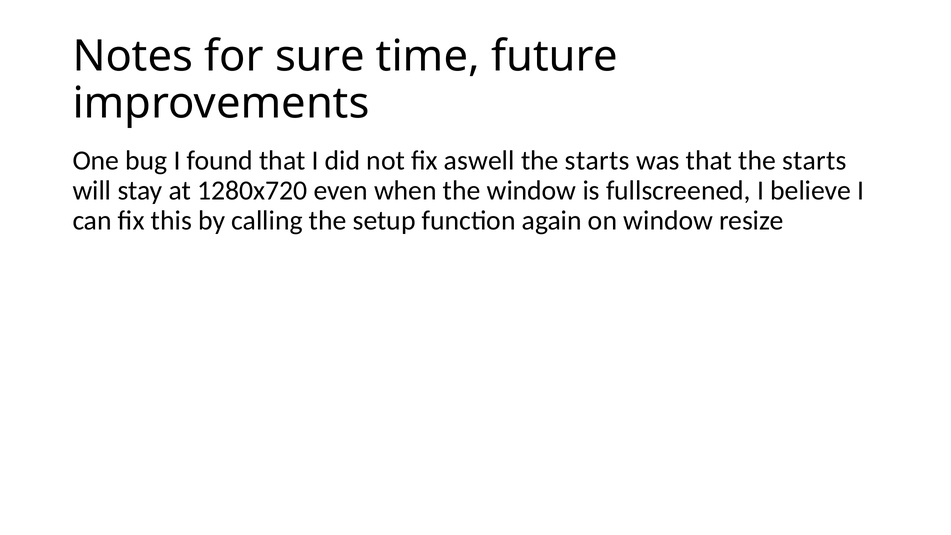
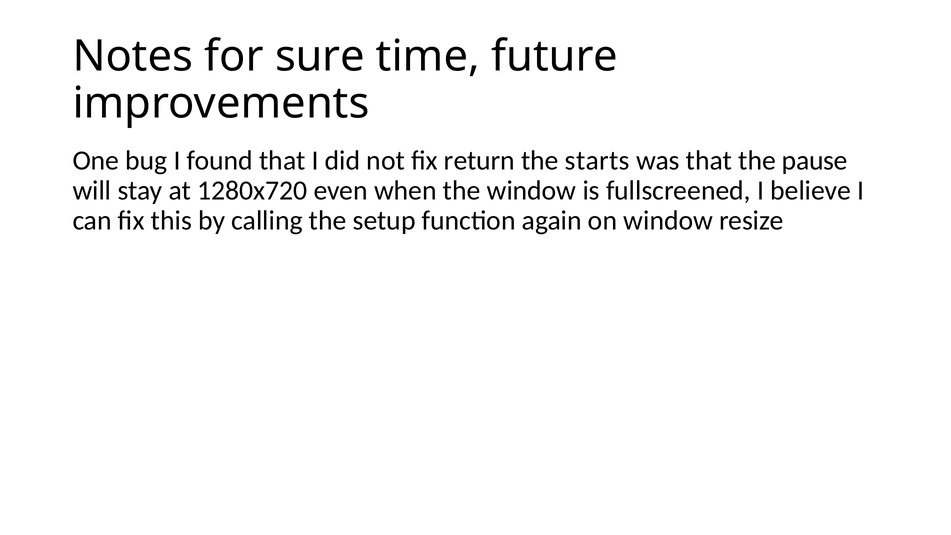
aswell: aswell -> return
that the starts: starts -> pause
